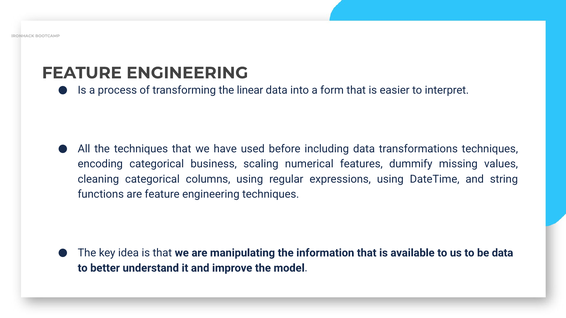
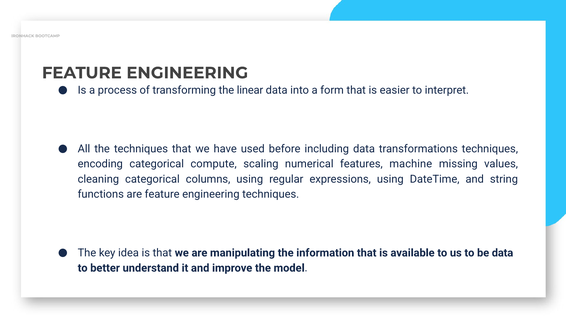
business: business -> compute
dummify: dummify -> machine
